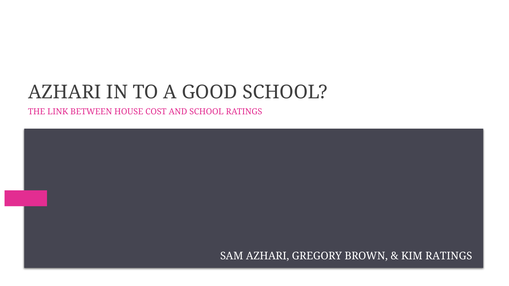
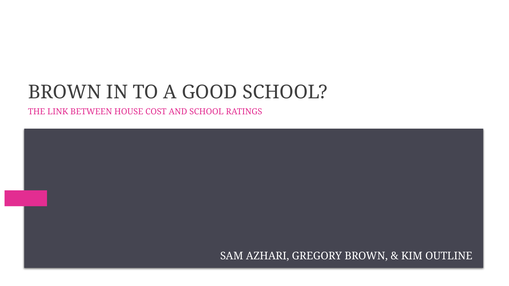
AZHARI at (65, 92): AZHARI -> BROWN
KIM RATINGS: RATINGS -> OUTLINE
